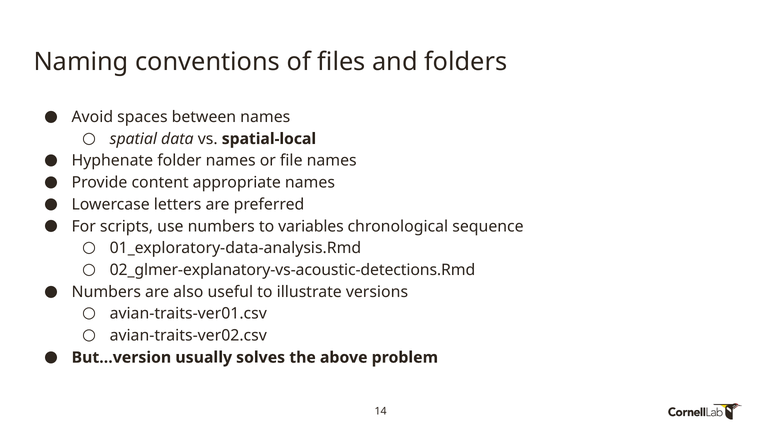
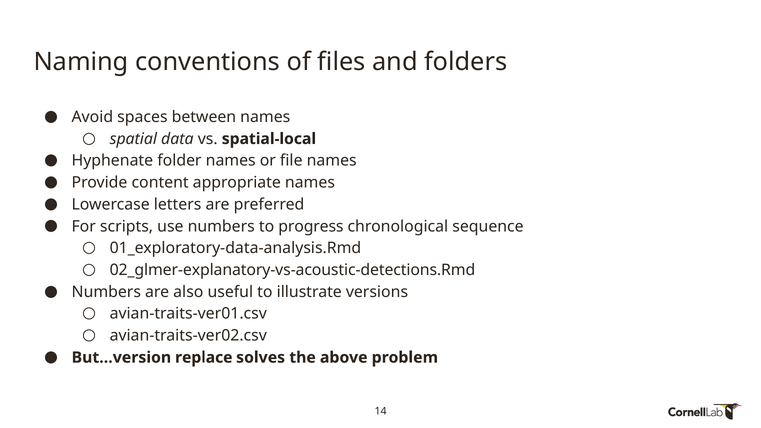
variables: variables -> progress
usually: usually -> replace
